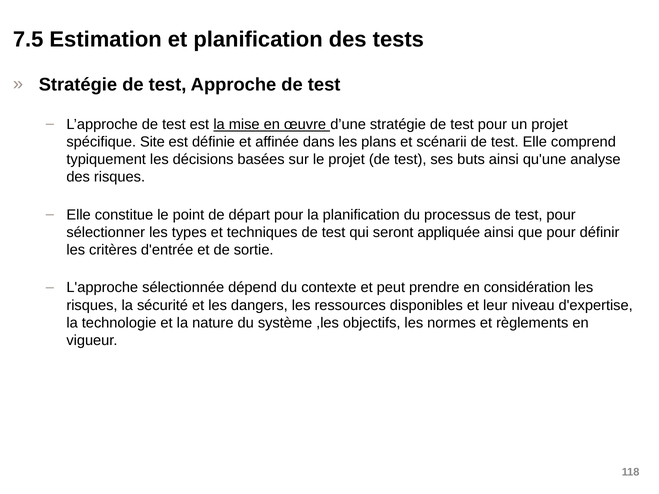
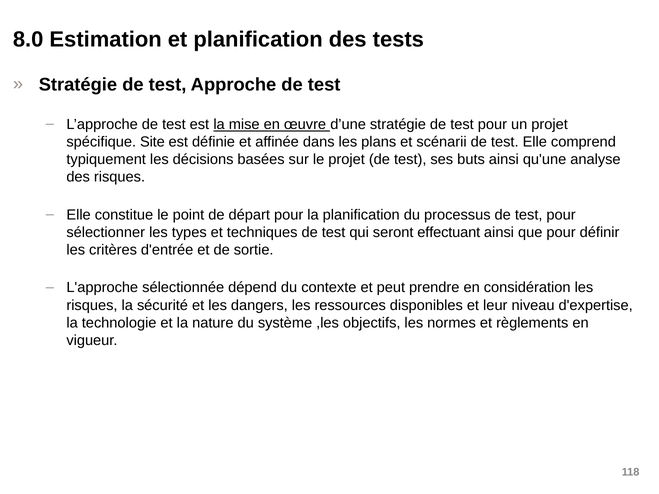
7.5: 7.5 -> 8.0
appliquée: appliquée -> effectuant
